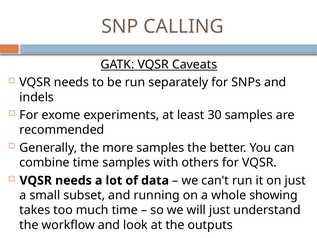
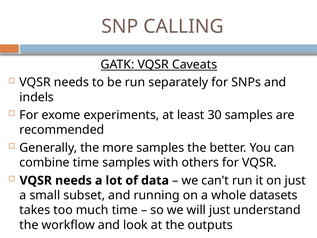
showing: showing -> datasets
